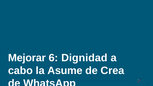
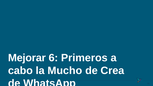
Dignidad: Dignidad -> Primeros
Asume: Asume -> Mucho
